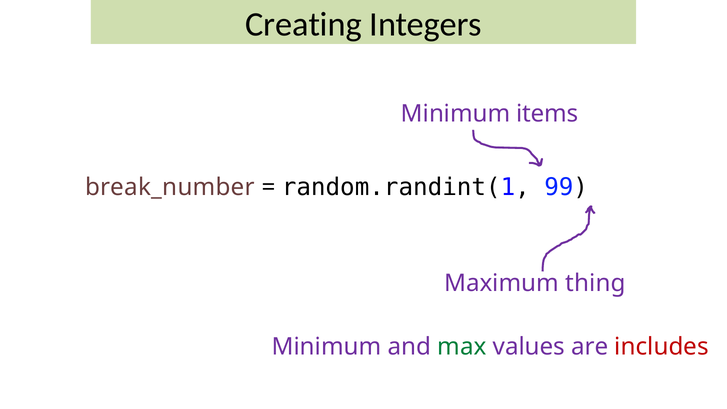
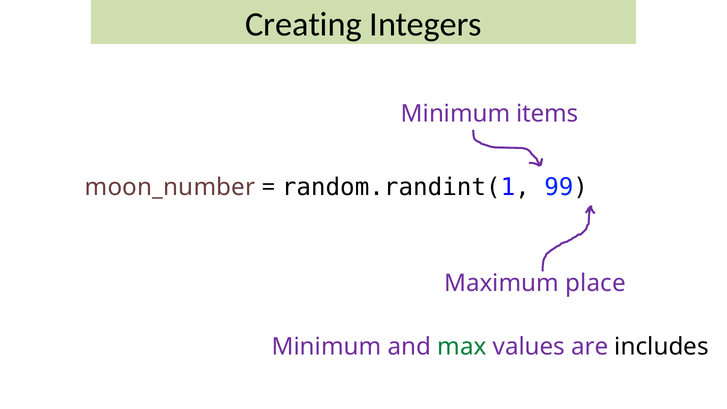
break_number: break_number -> moon_number
thing: thing -> place
includes colour: red -> black
